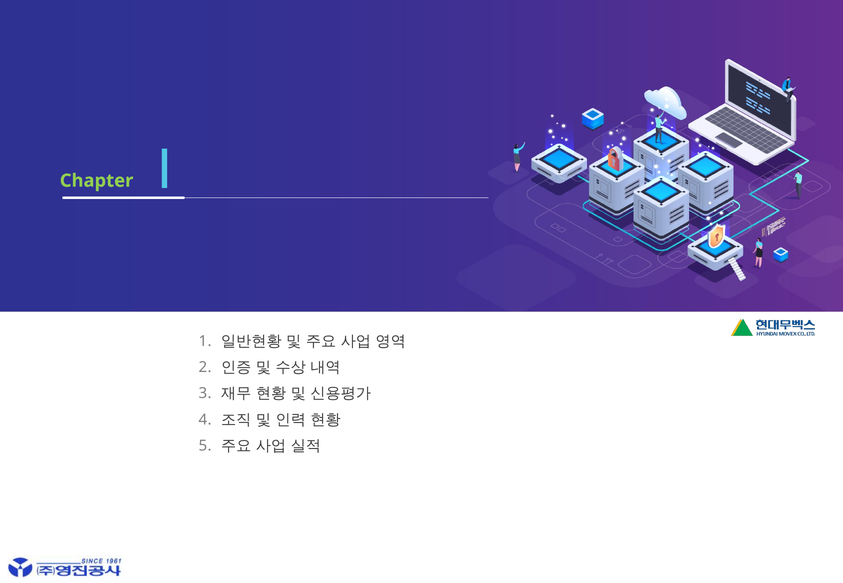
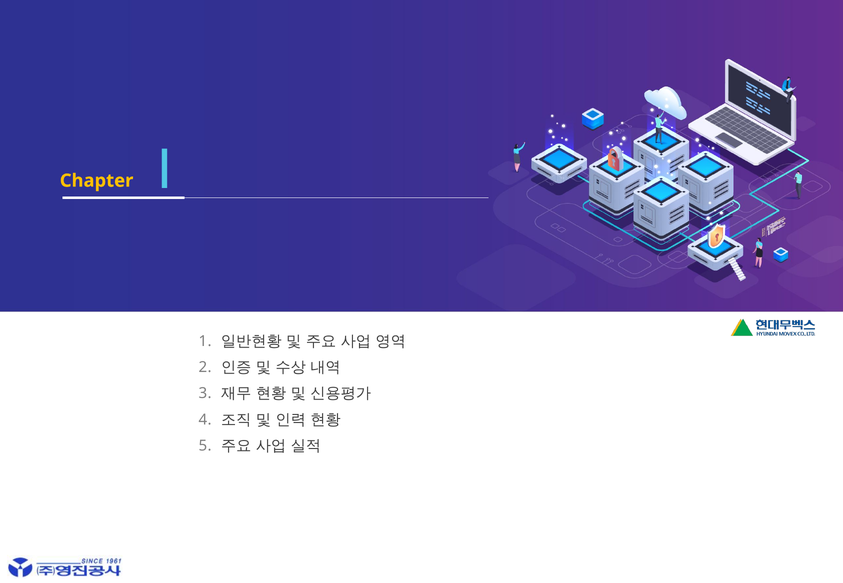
Chapter colour: light green -> yellow
